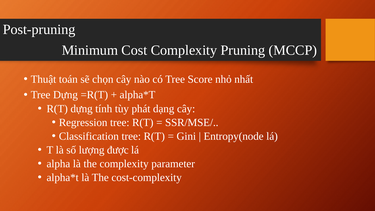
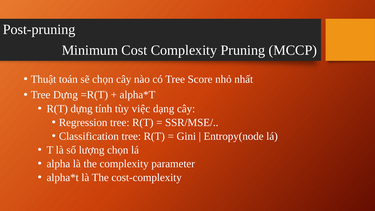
phát: phát -> việc
lượng được: được -> chọn
